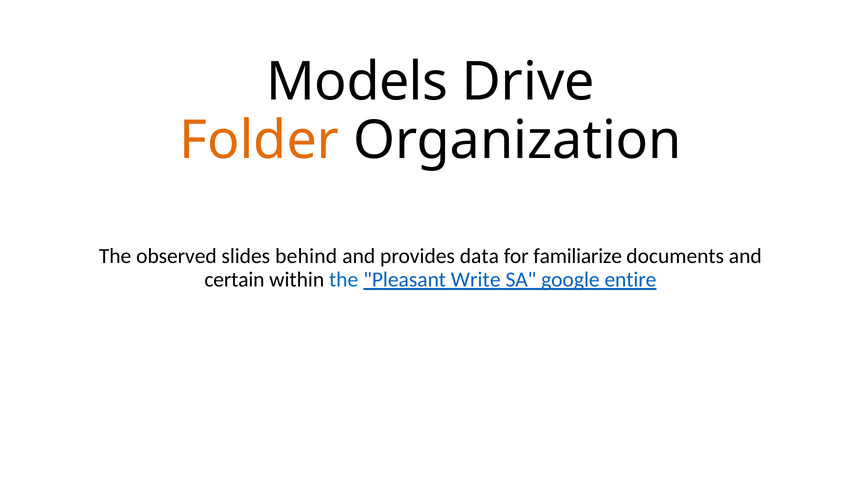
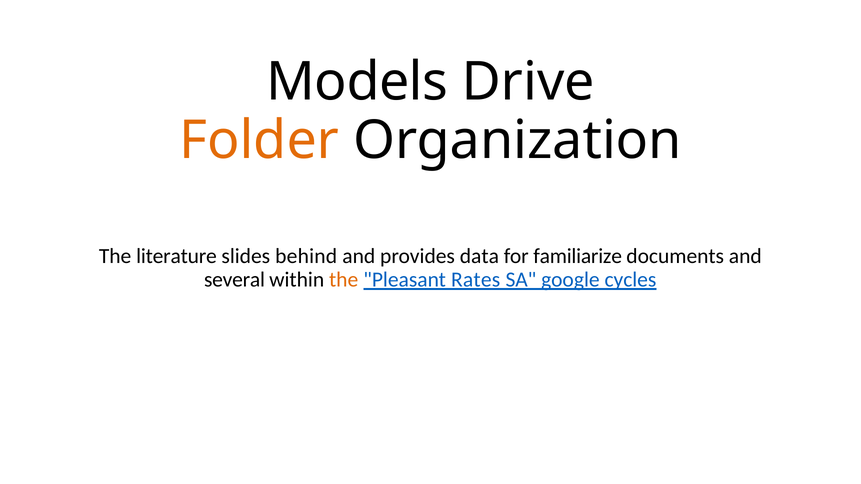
observed: observed -> literature
certain: certain -> several
the at (344, 280) colour: blue -> orange
Write: Write -> Rates
entire: entire -> cycles
